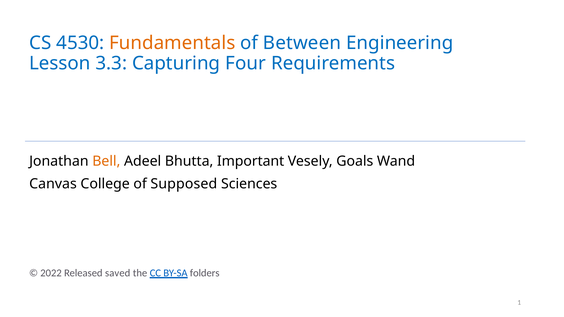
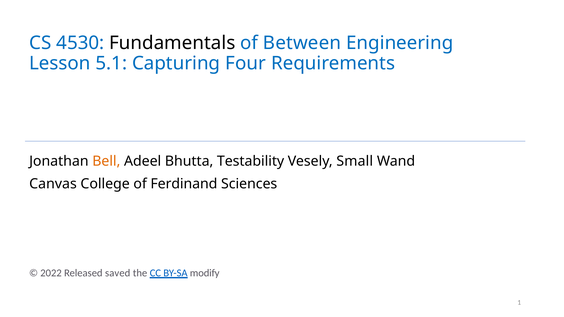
Fundamentals colour: orange -> black
3.3: 3.3 -> 5.1
Important: Important -> Testability
Goals: Goals -> Small
Supposed: Supposed -> Ferdinand
folders: folders -> modify
